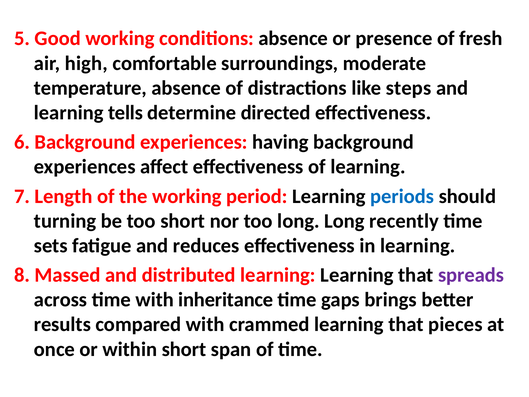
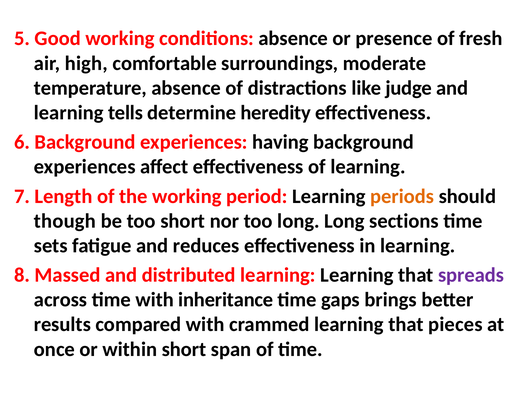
steps: steps -> judge
directed: directed -> heredity
periods colour: blue -> orange
turning: turning -> though
recently: recently -> sections
